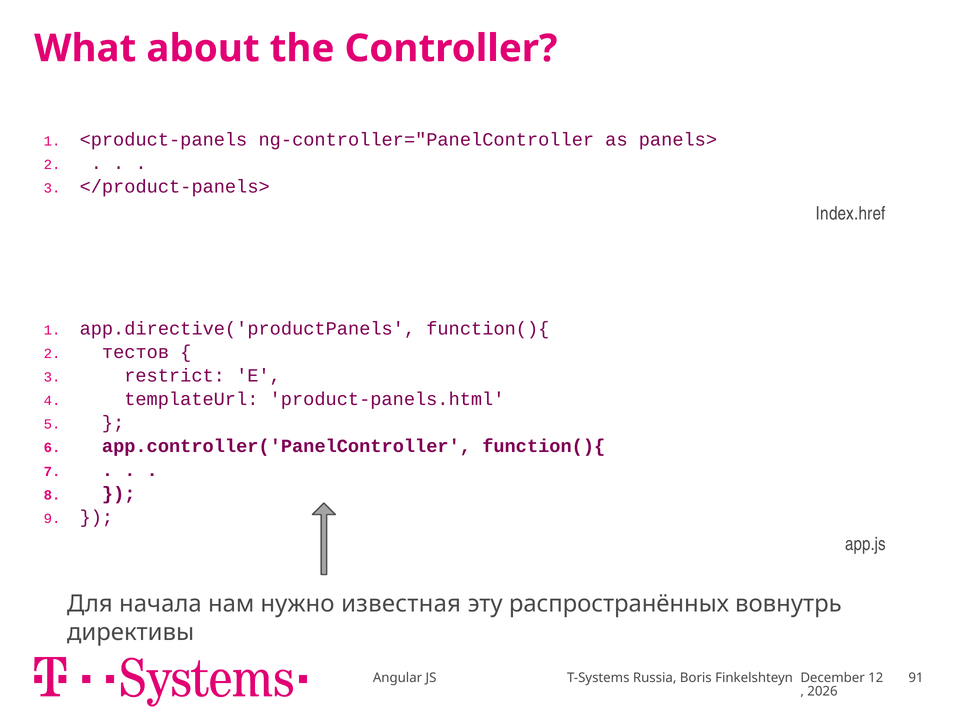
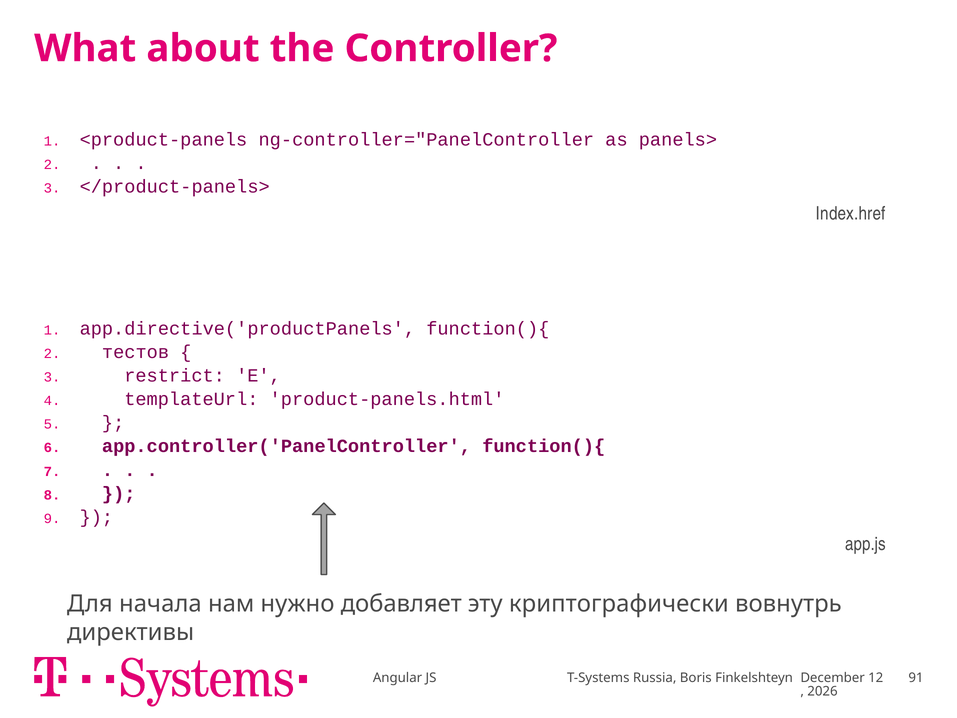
известная: известная -> добавляет
распространённых: распространённых -> криптографически
